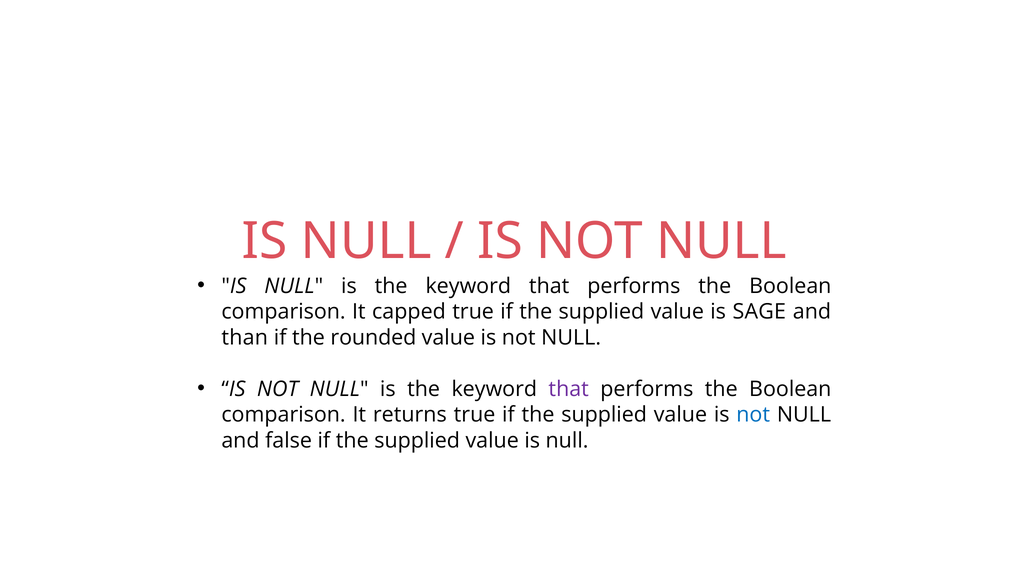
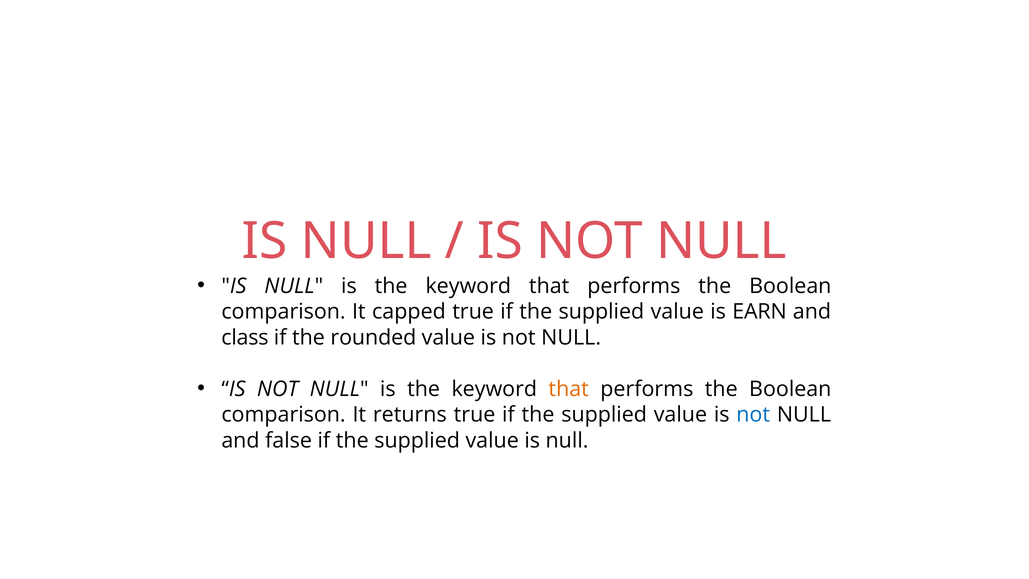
SAGE: SAGE -> EARN
than: than -> class
that at (569, 389) colour: purple -> orange
